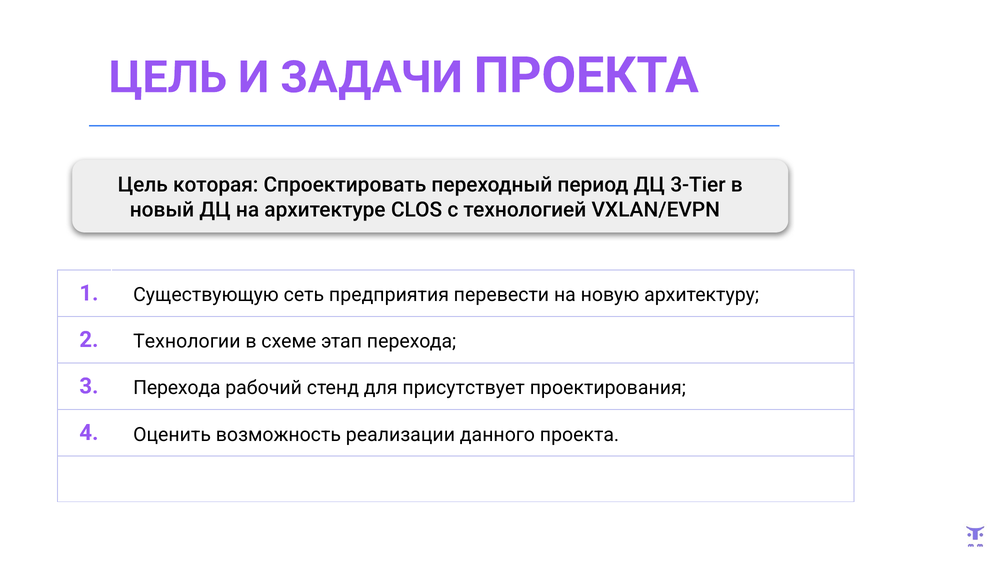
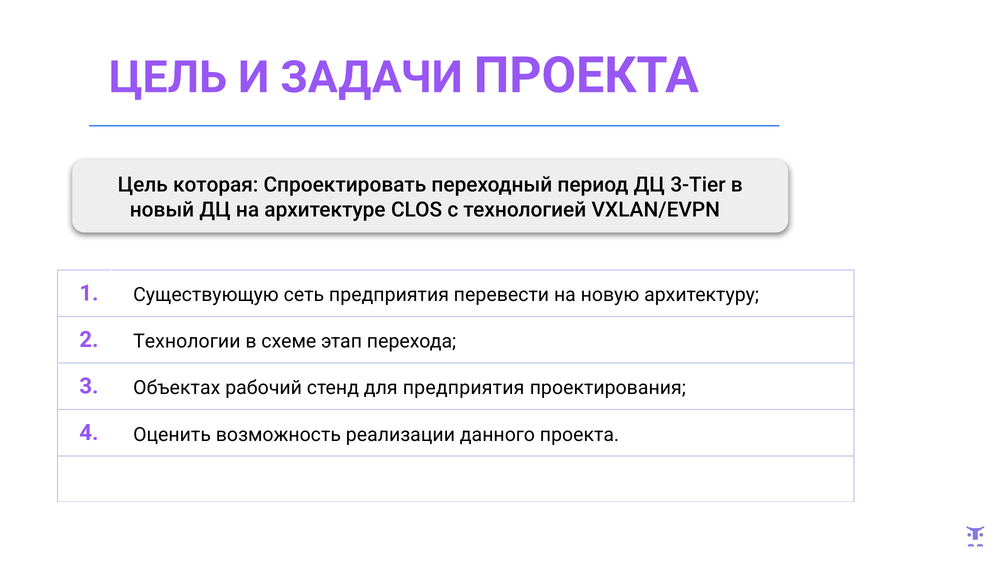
3 Перехода: Перехода -> Объектах
для присутствует: присутствует -> предприятия
